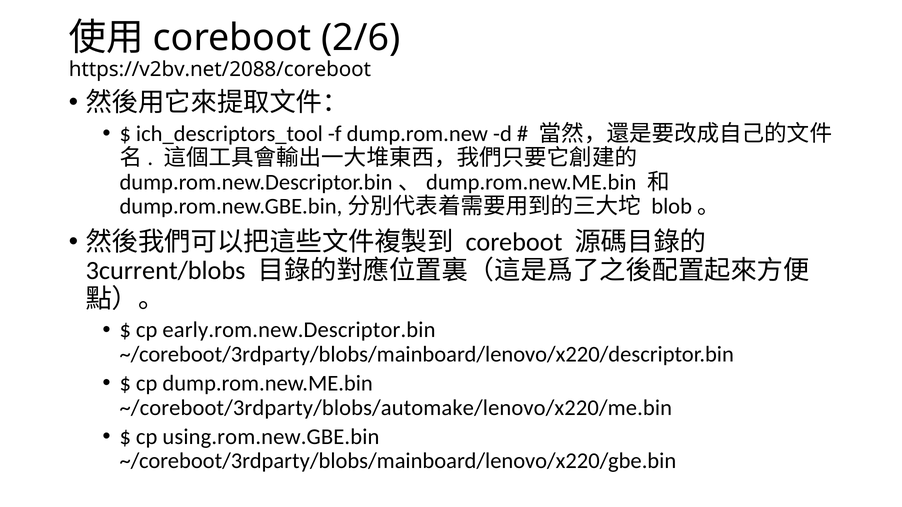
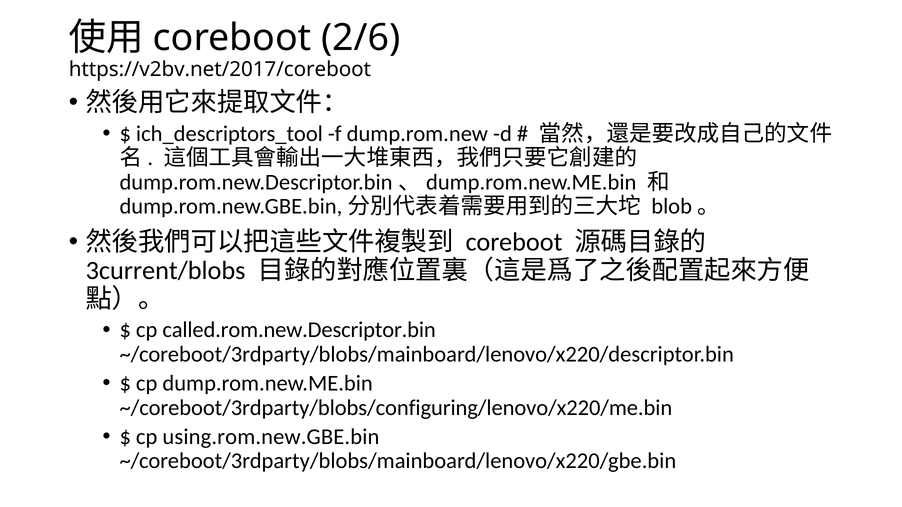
https://v2bv.net/2088/coreboot: https://v2bv.net/2088/coreboot -> https://v2bv.net/2017/coreboot
early.rom.new.Descriptor.bin: early.rom.new.Descriptor.bin -> called.rom.new.Descriptor.bin
~/coreboot/3rdparty/blobs/automake/lenovo/x220/me.bin: ~/coreboot/3rdparty/blobs/automake/lenovo/x220/me.bin -> ~/coreboot/3rdparty/blobs/configuring/lenovo/x220/me.bin
